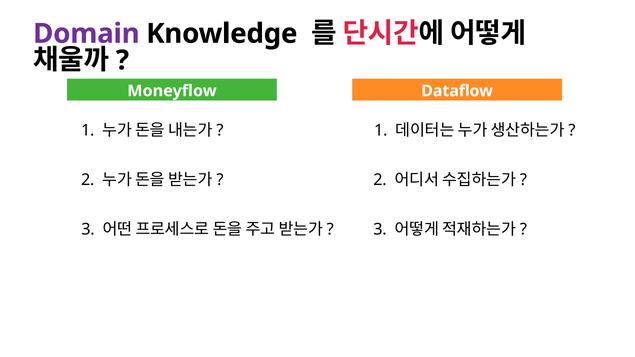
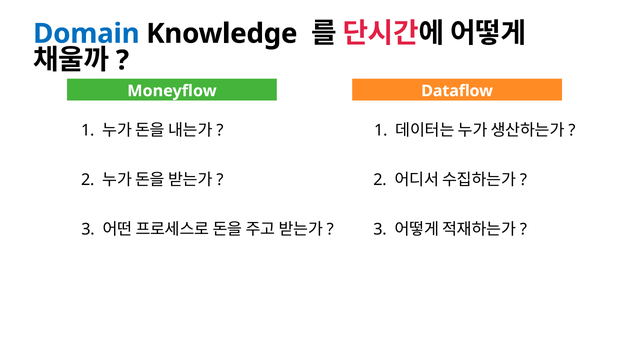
Domain colour: purple -> blue
